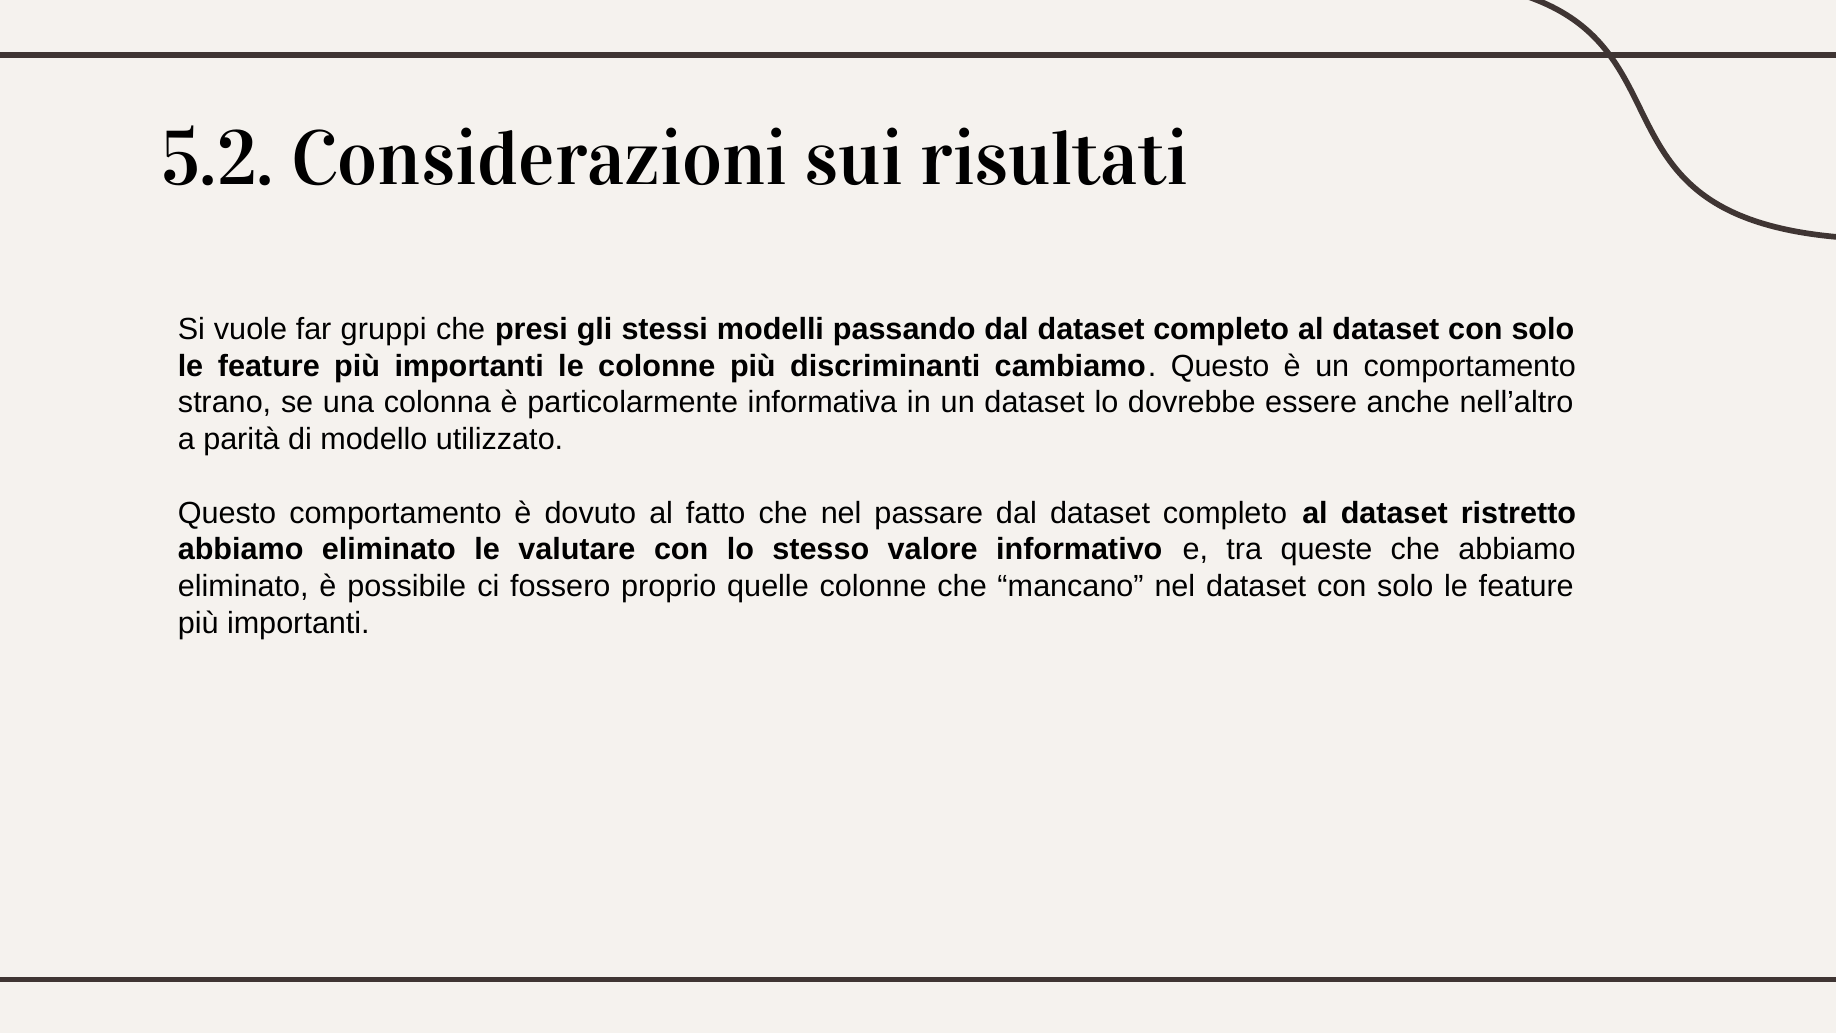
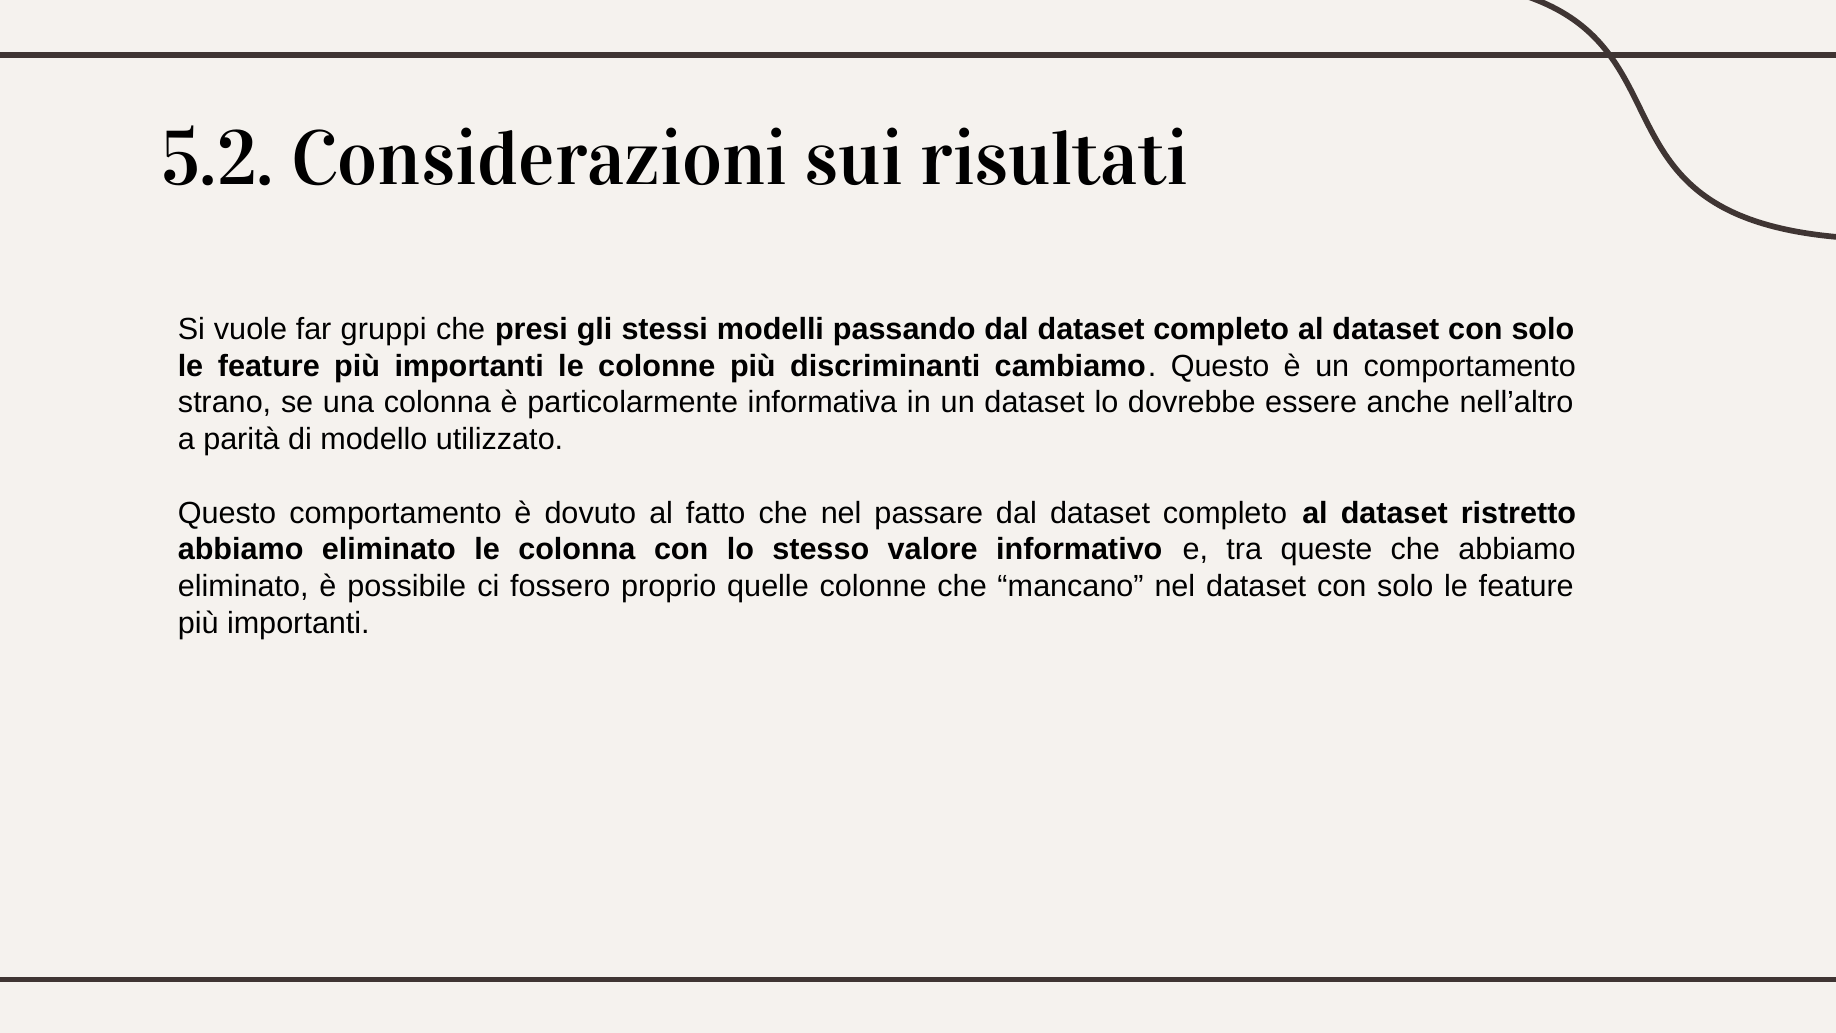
le valutare: valutare -> colonna
